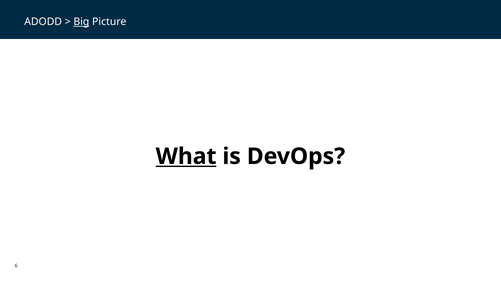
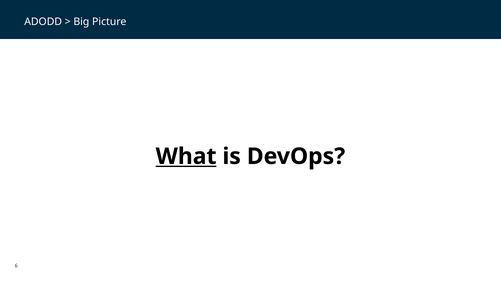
Big underline: present -> none
